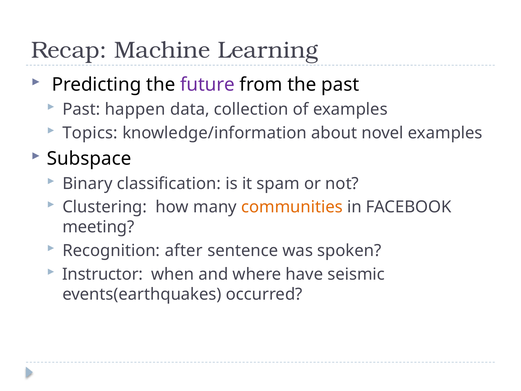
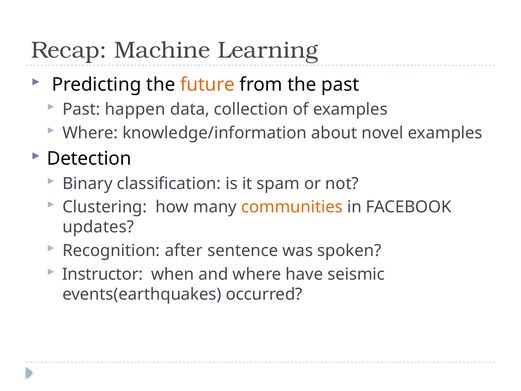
future colour: purple -> orange
Topics at (90, 133): Topics -> Where
Subspace: Subspace -> Detection
meeting: meeting -> updates
